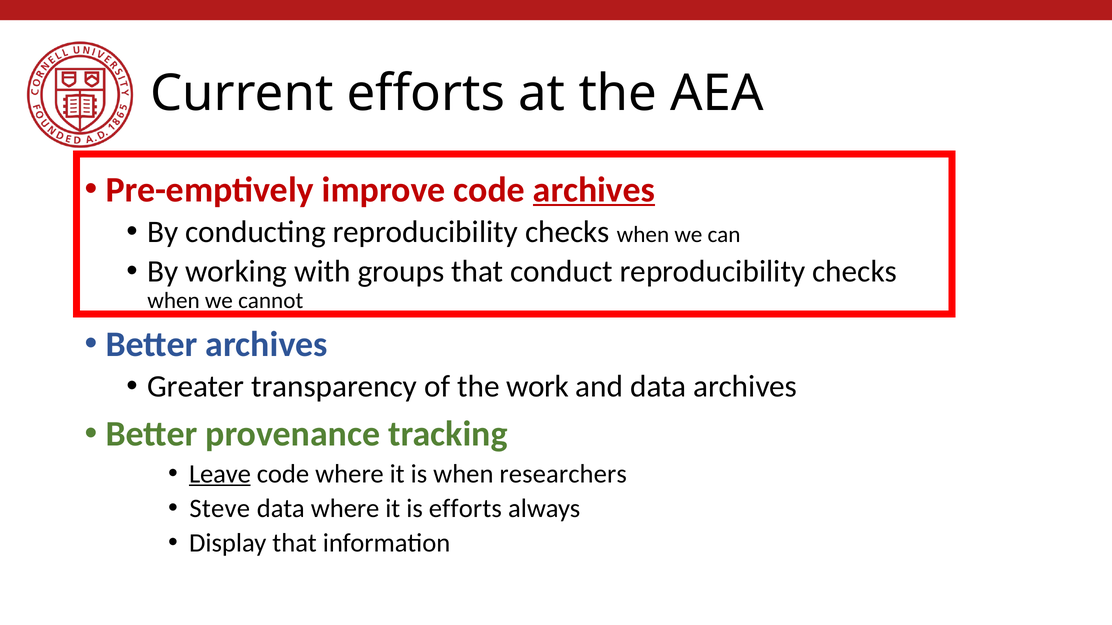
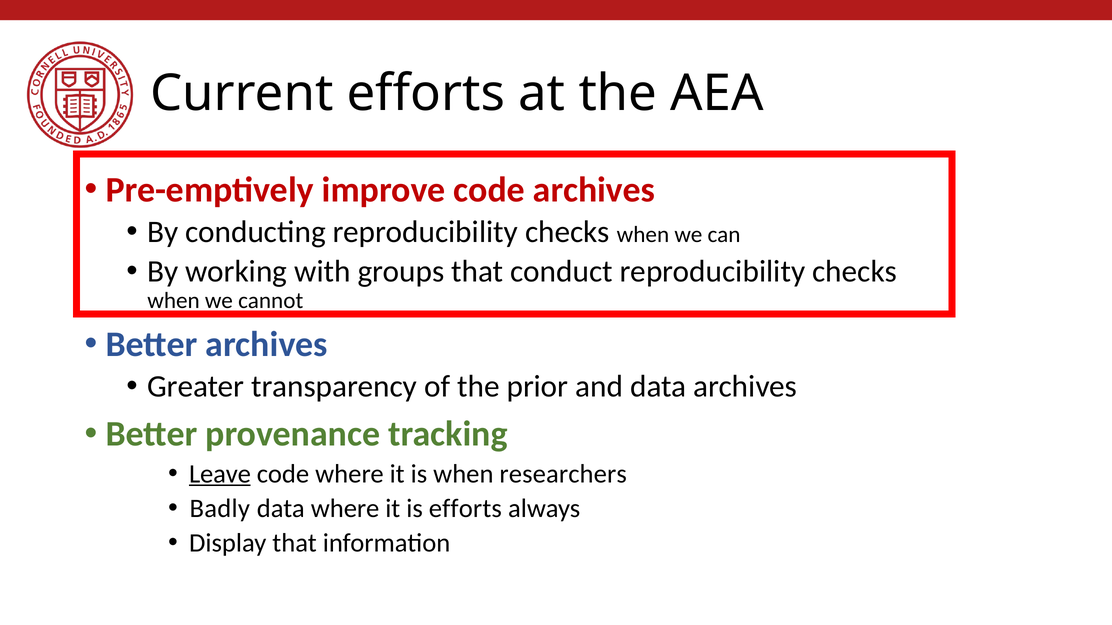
archives at (594, 190) underline: present -> none
work: work -> prior
Steve: Steve -> Badly
